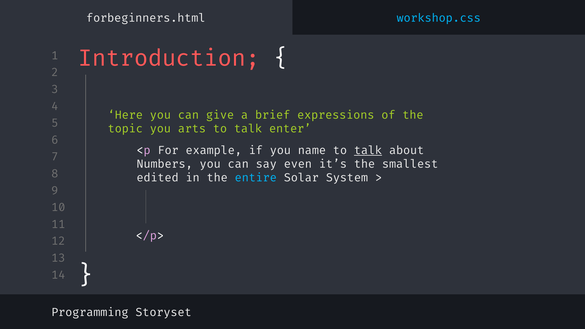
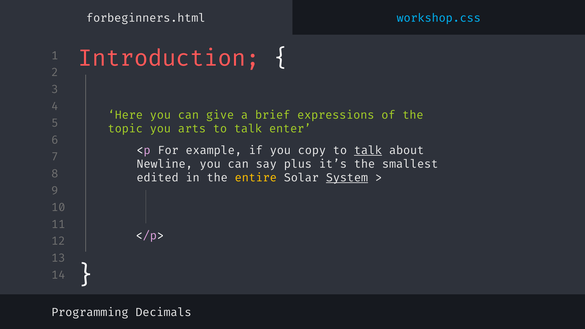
name: name -> copy
Numbers: Numbers -> Newline
even: even -> plus
entire colour: light blue -> yellow
System underline: none -> present
Storyset: Storyset -> Decimals
